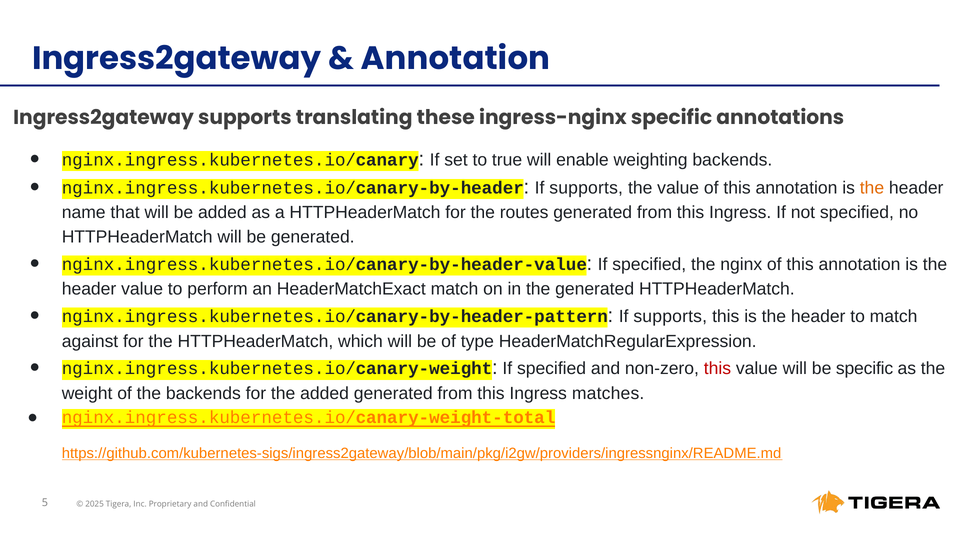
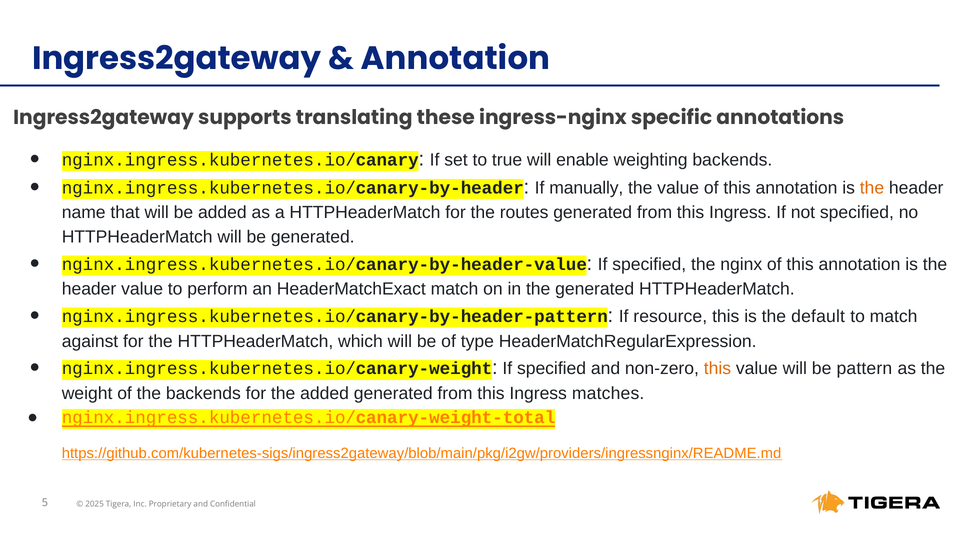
supports at (586, 188): supports -> manually
supports at (670, 316): supports -> resource
this is the header: header -> default
this at (717, 369) colour: red -> orange
be specific: specific -> pattern
